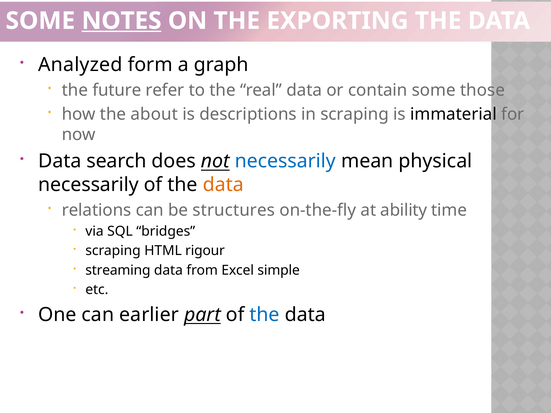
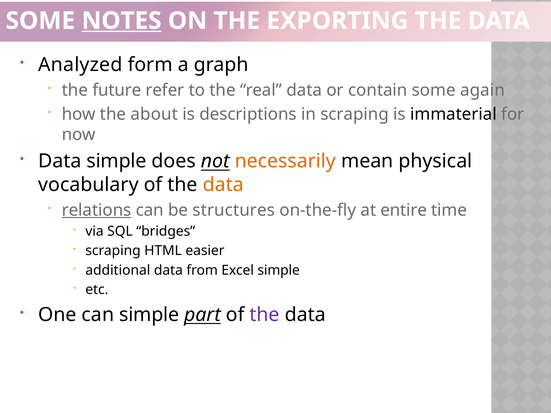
those: those -> again
Data search: search -> simple
necessarily at (285, 161) colour: blue -> orange
necessarily at (88, 185): necessarily -> vocabulary
relations underline: none -> present
ability: ability -> entire
rigour: rigour -> easier
streaming: streaming -> additional
can earlier: earlier -> simple
the at (265, 315) colour: blue -> purple
